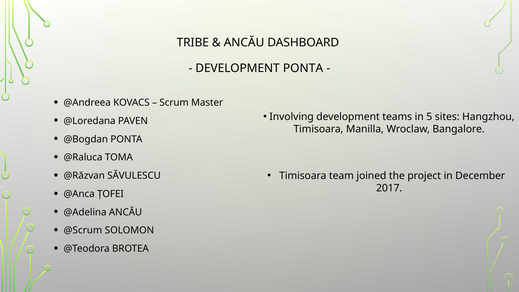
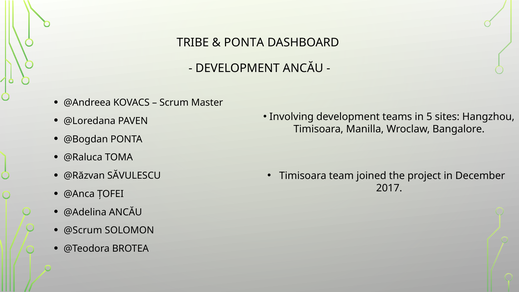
ANCĂU at (244, 43): ANCĂU -> PONTA
DEVELOPMENT PONTA: PONTA -> ANCĂU
